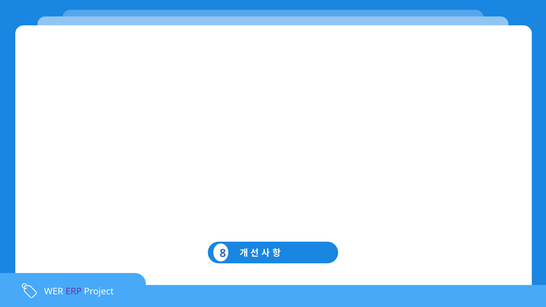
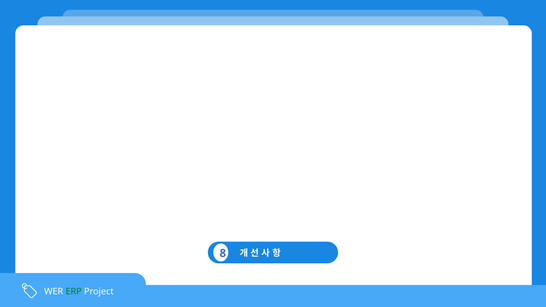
ERP colour: purple -> green
